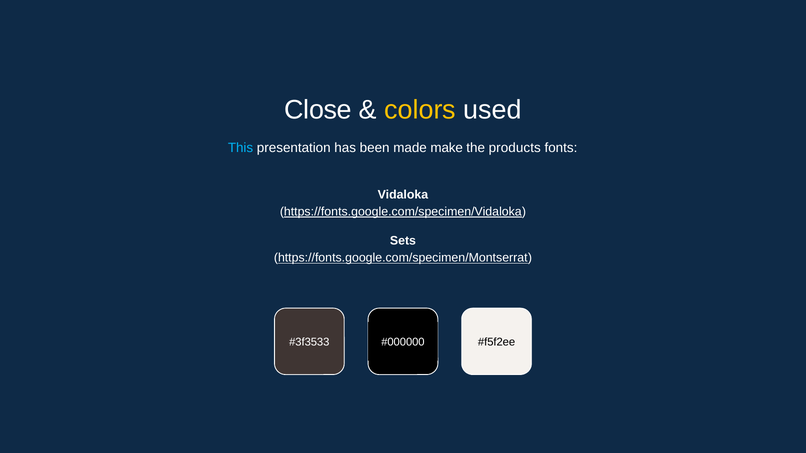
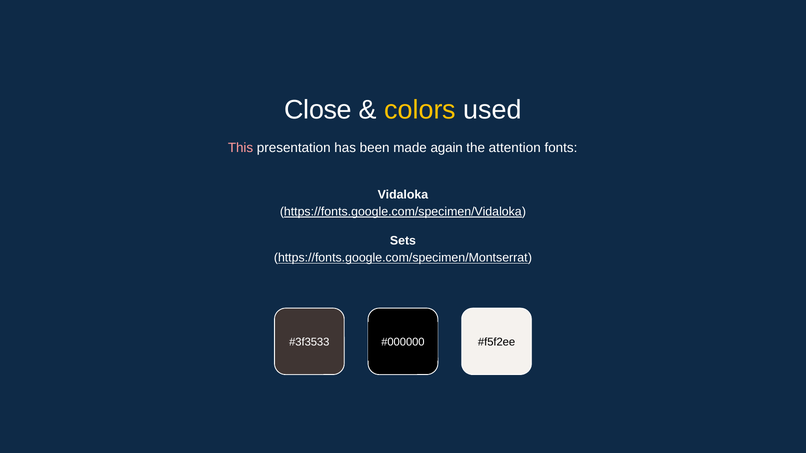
This colour: light blue -> pink
make: make -> again
products: products -> attention
